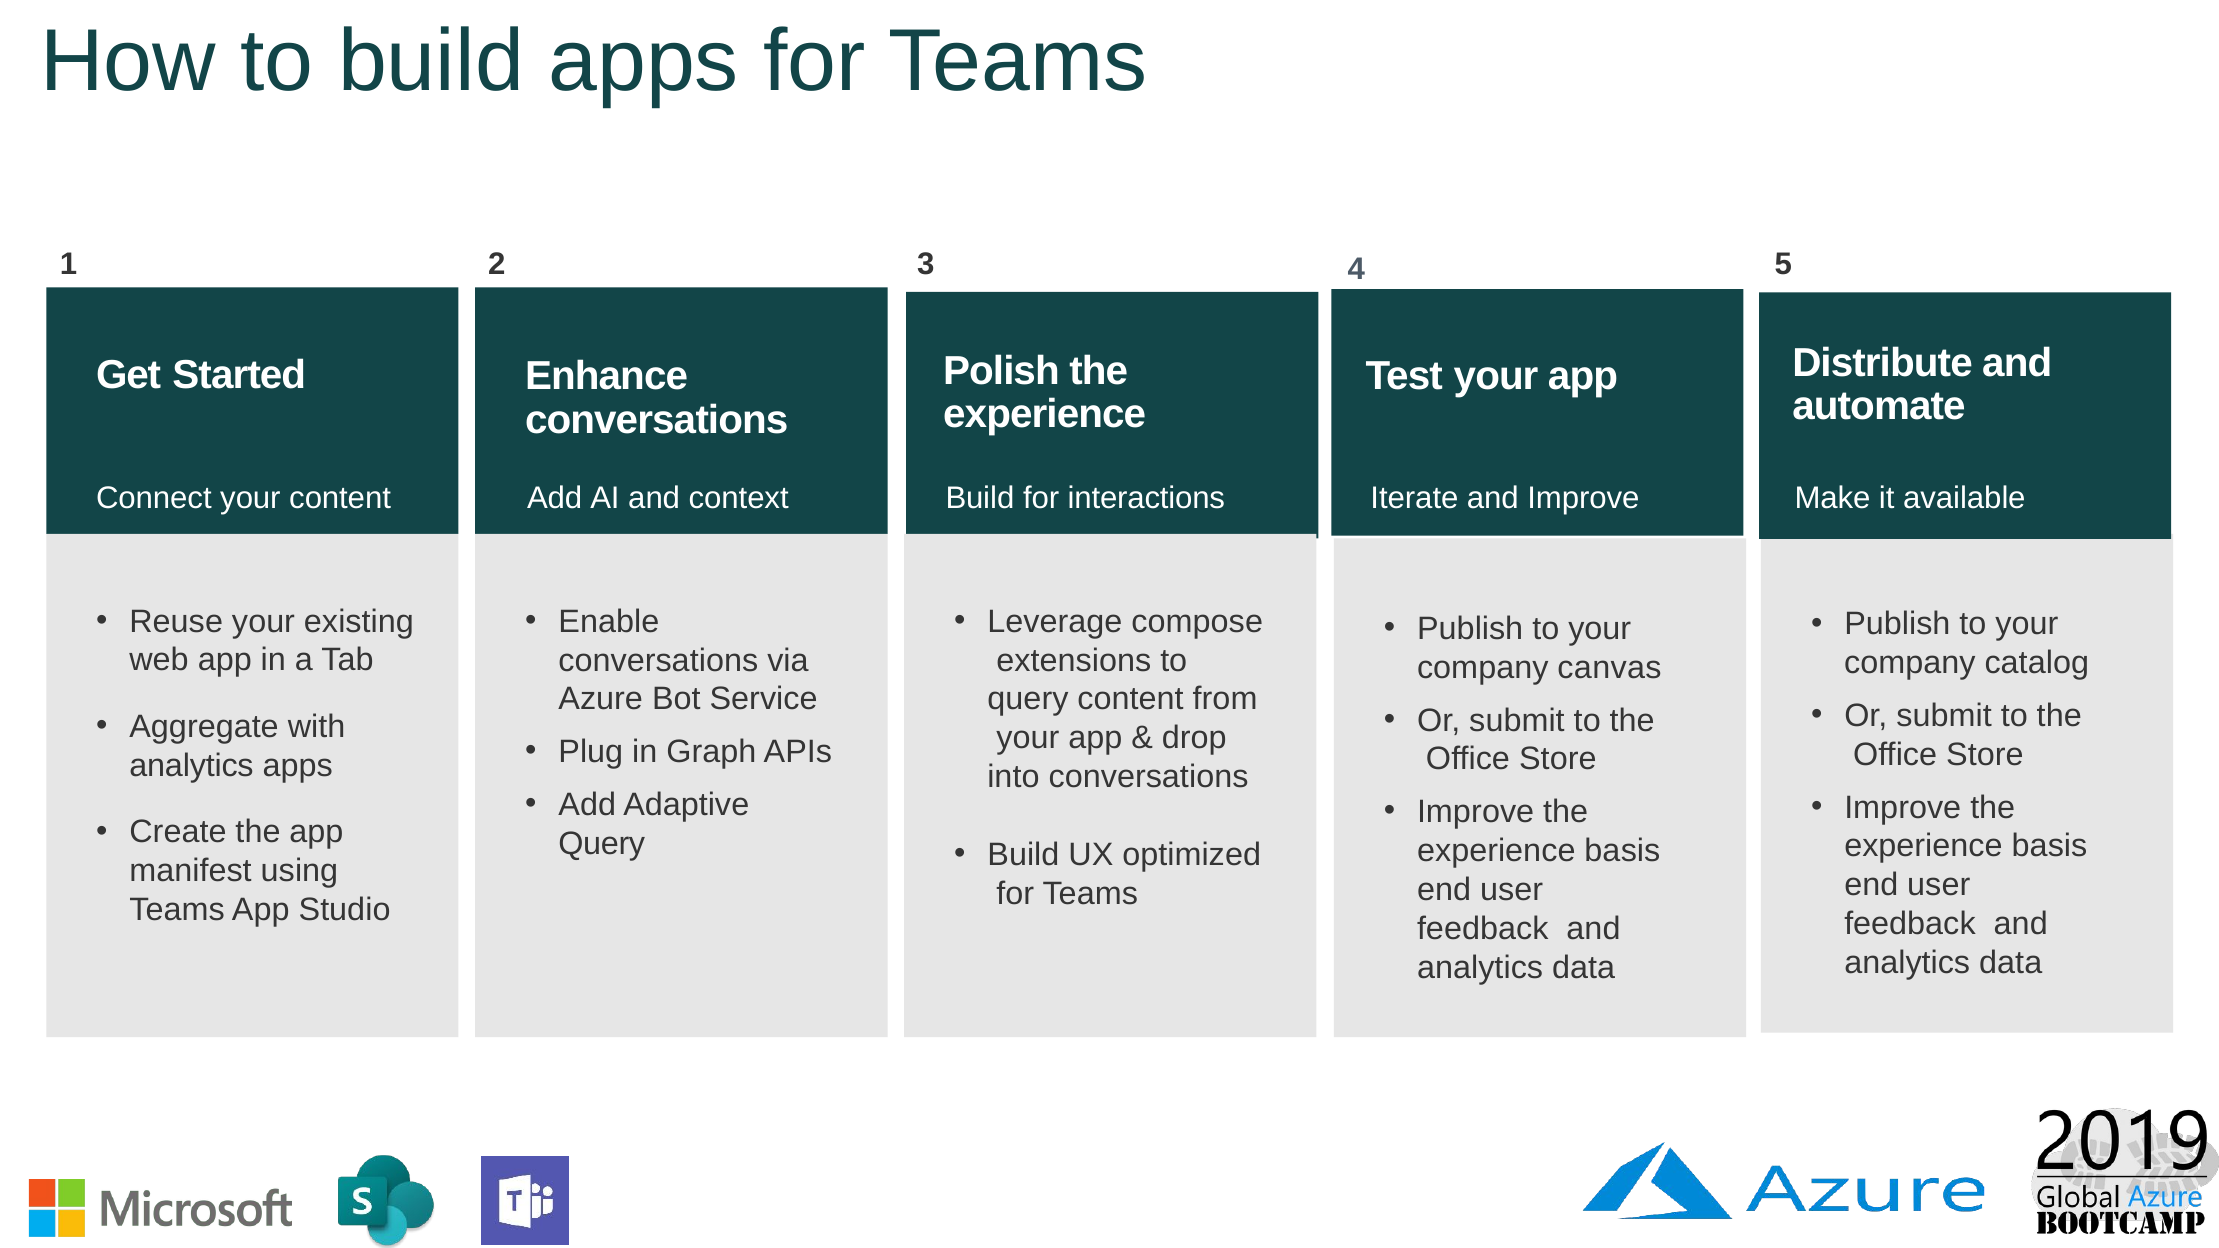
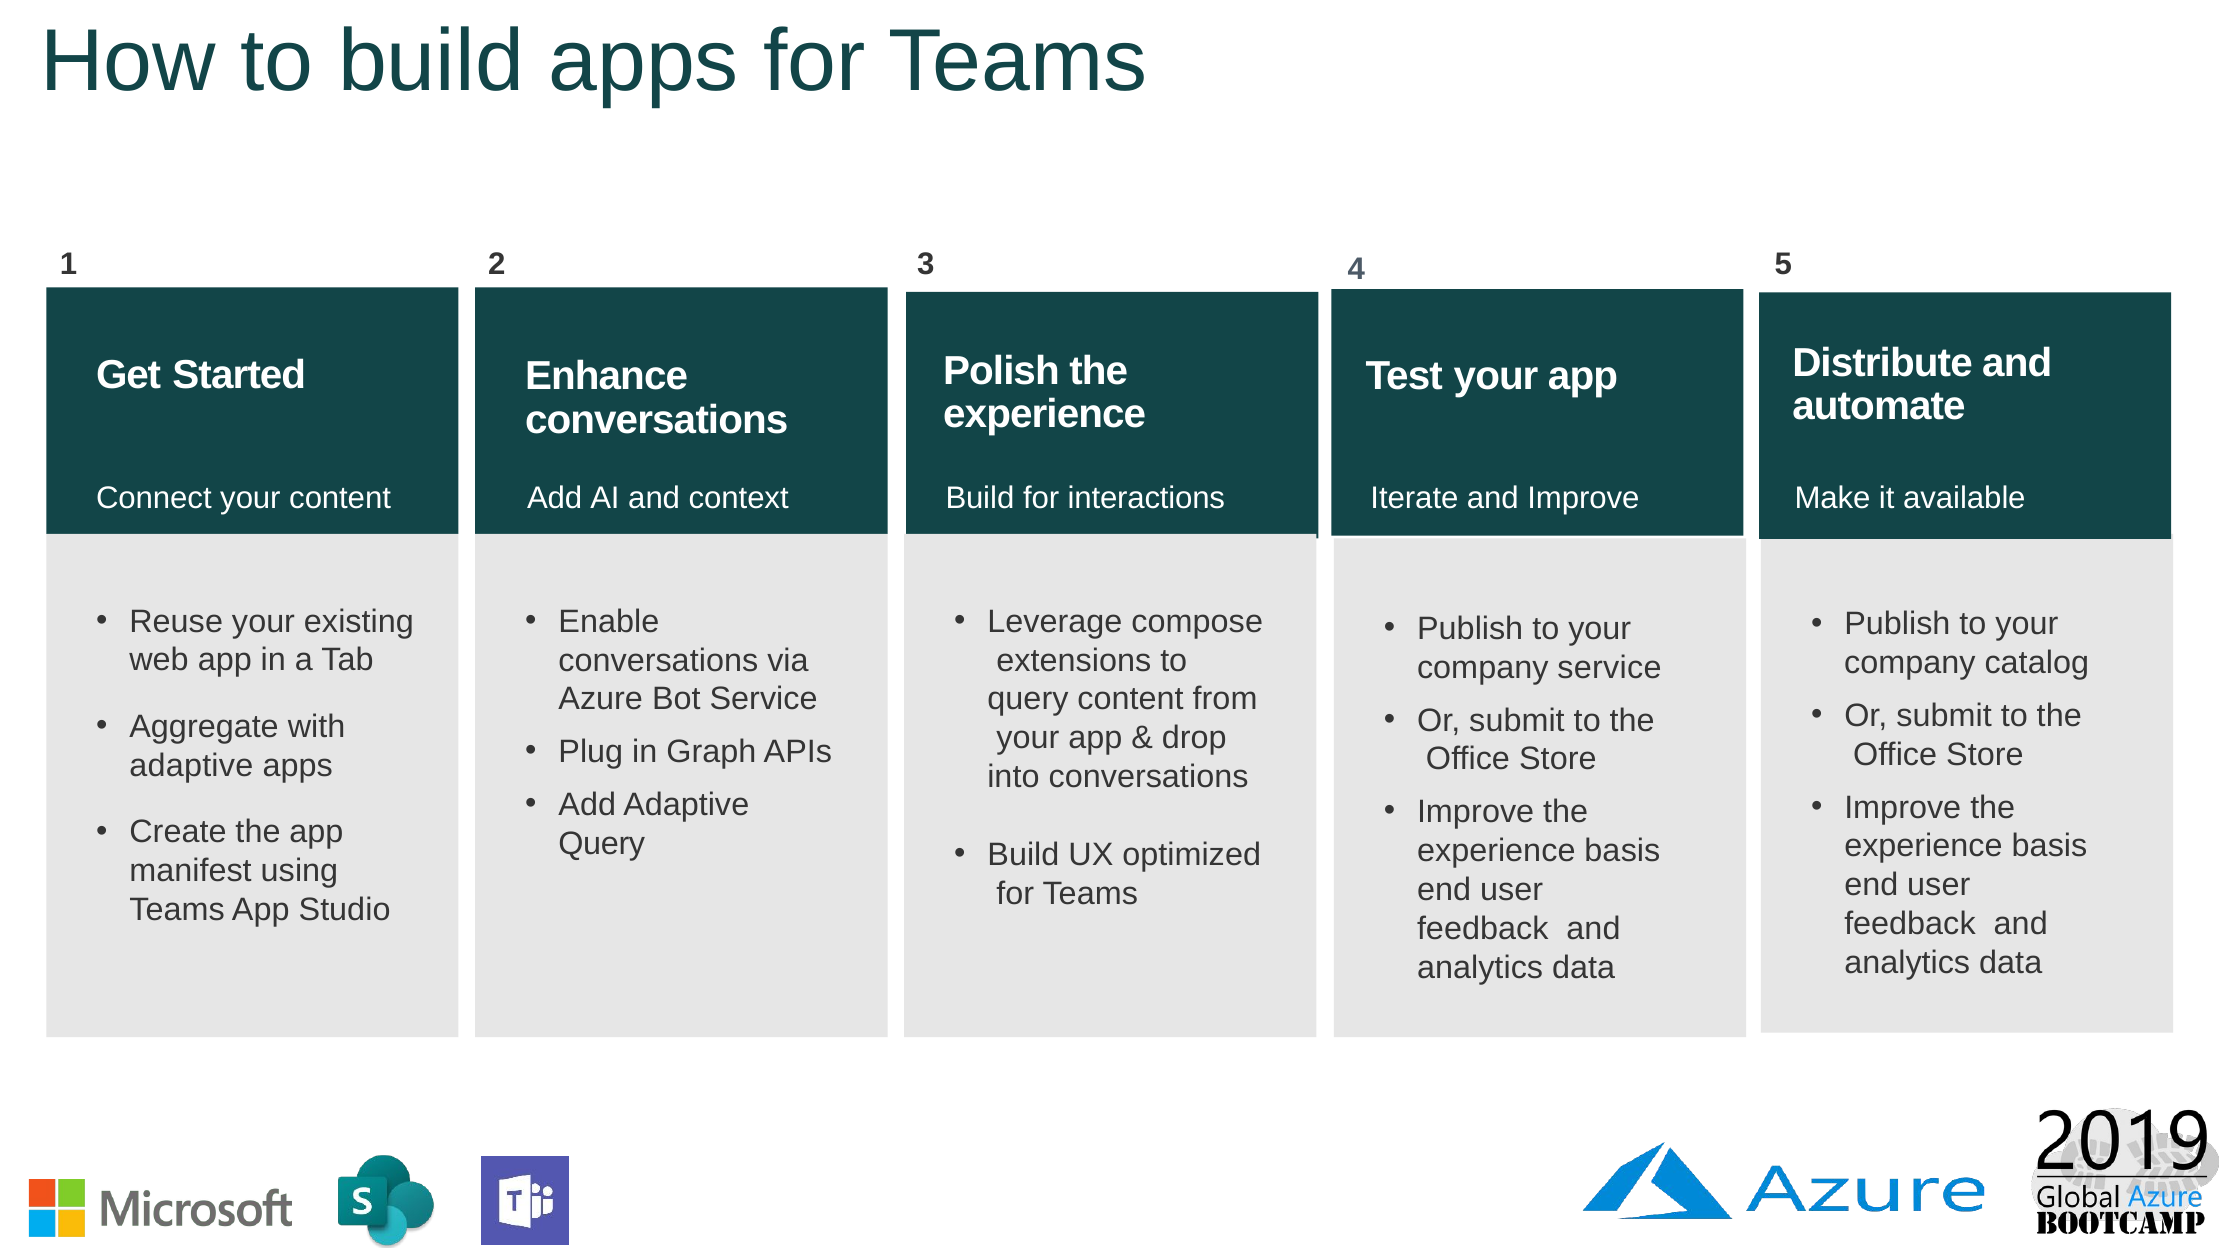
company canvas: canvas -> service
analytics at (192, 766): analytics -> adaptive
